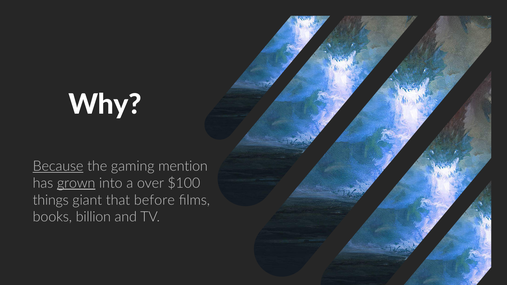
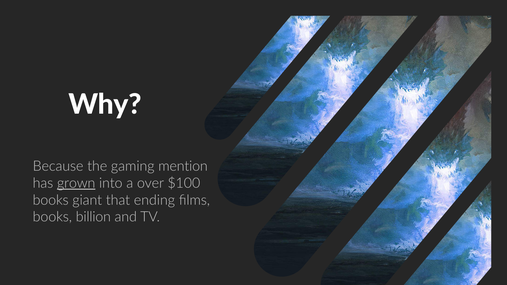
Because underline: present -> none
things at (51, 200): things -> books
before: before -> ending
